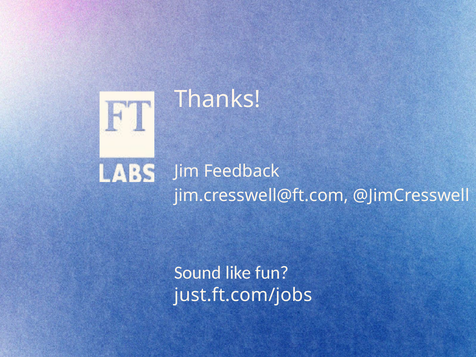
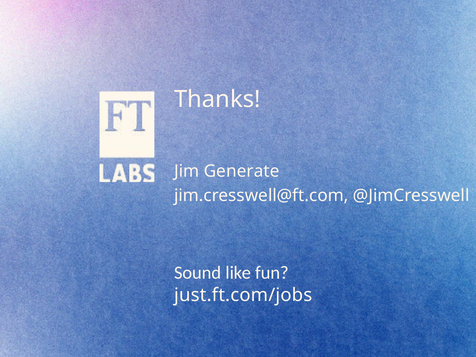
Feedback: Feedback -> Generate
